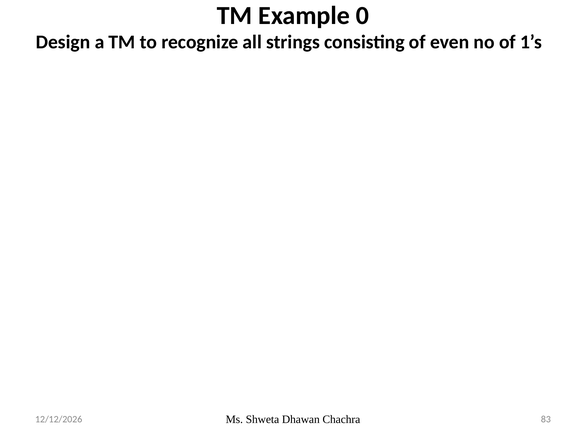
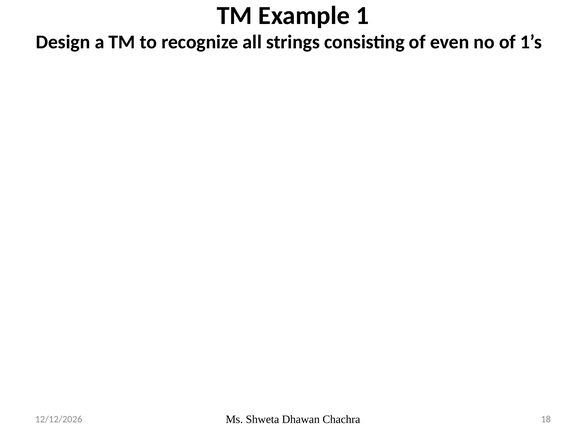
0: 0 -> 1
83: 83 -> 18
